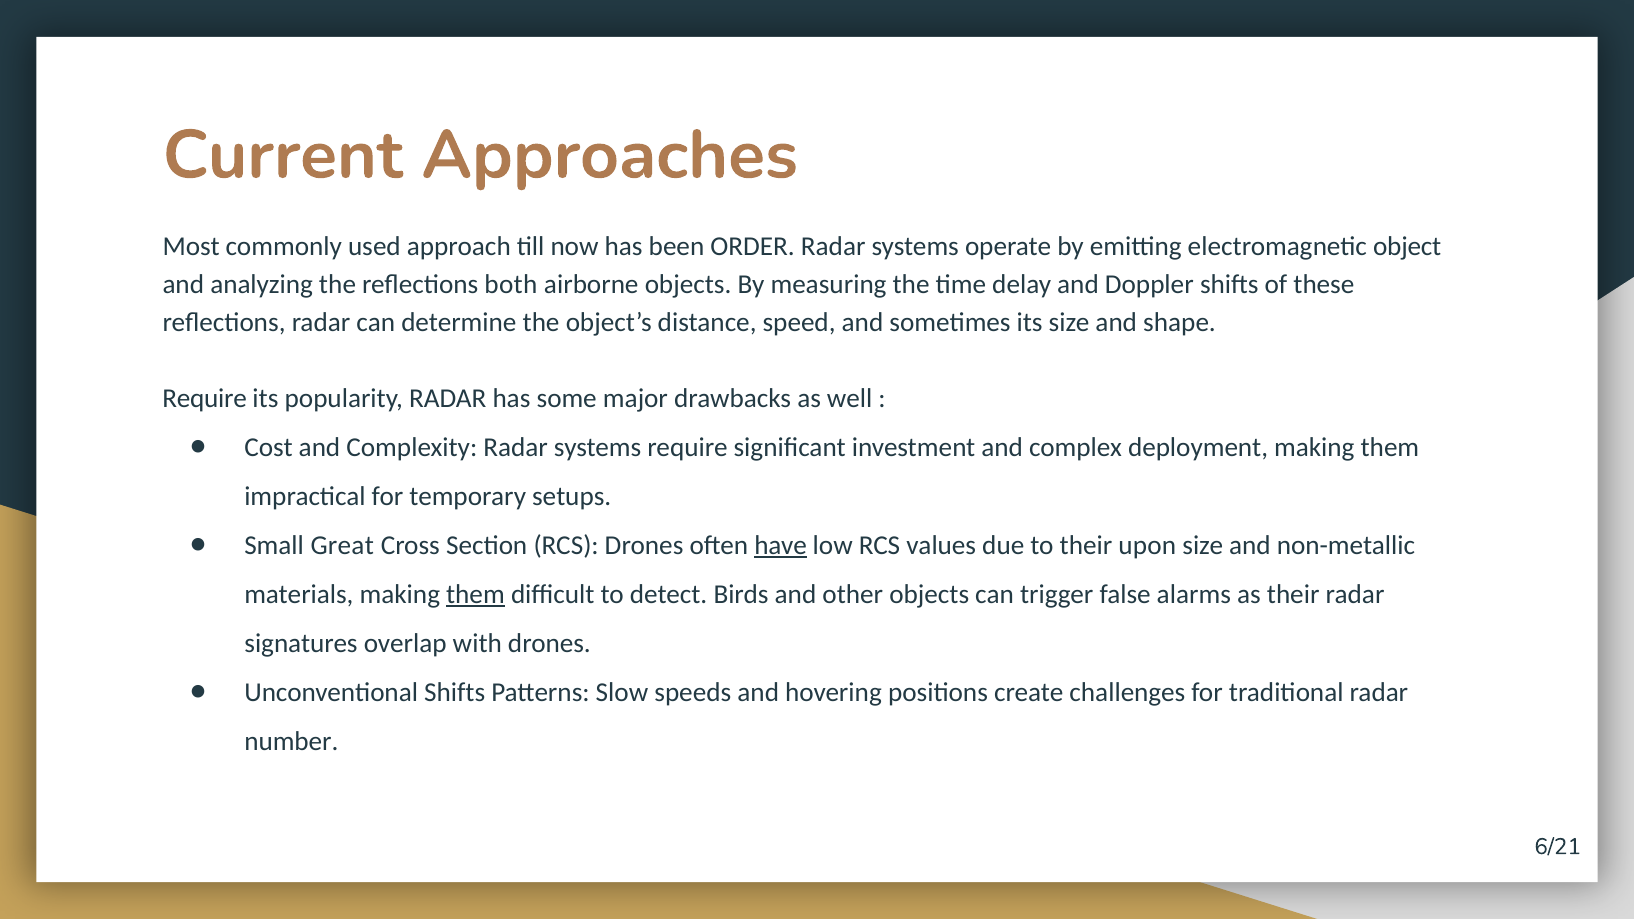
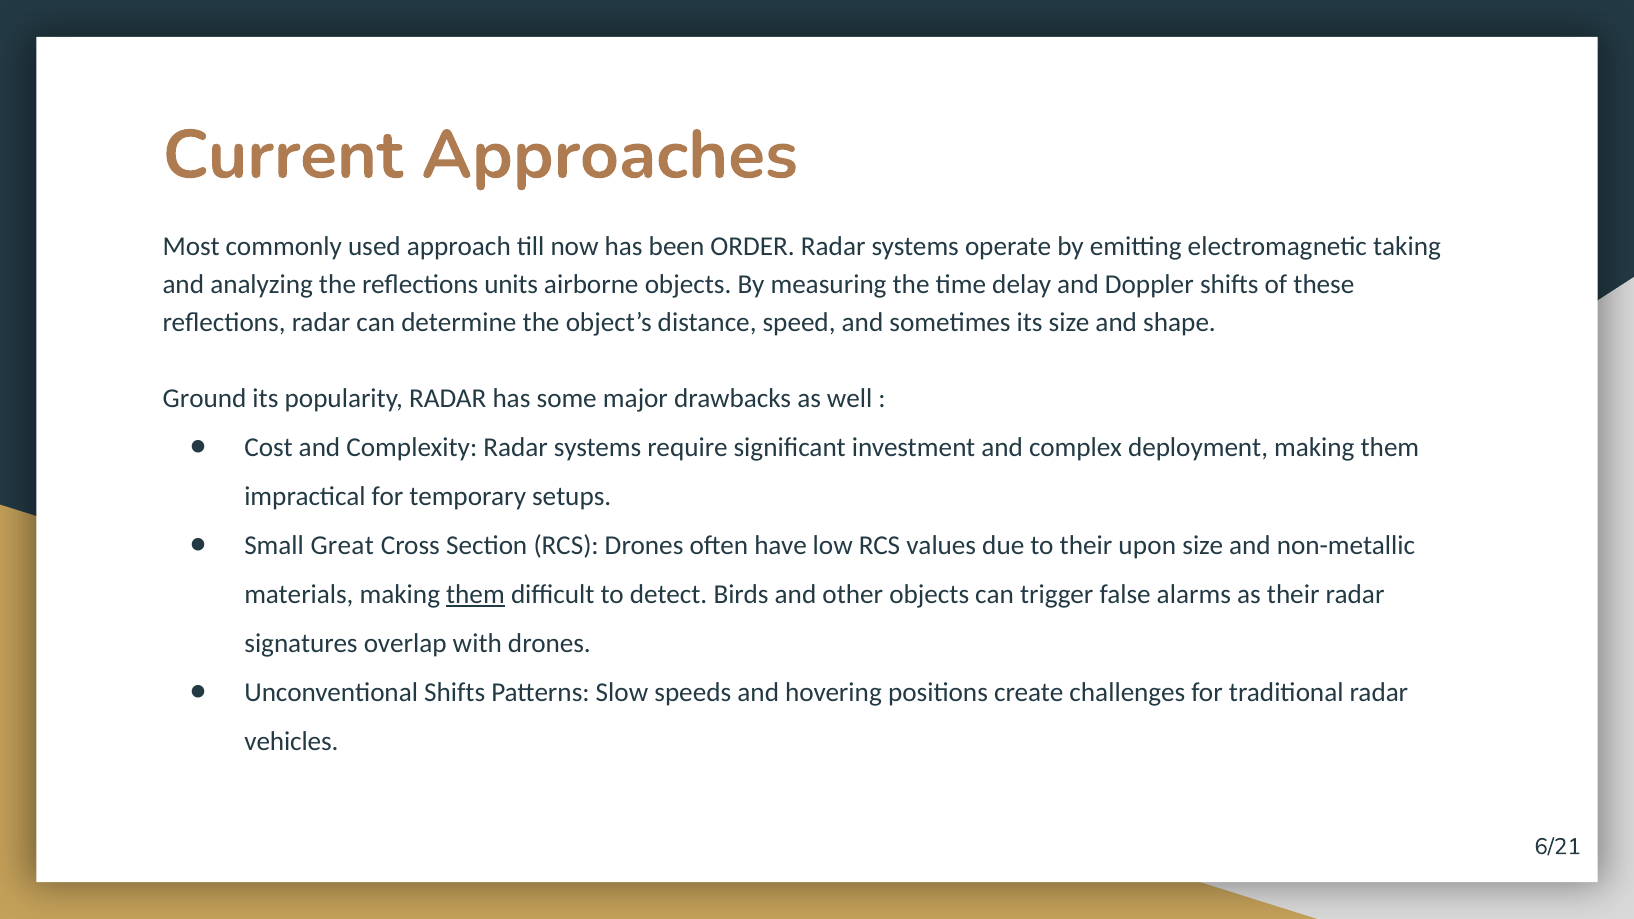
object: object -> taking
both: both -> units
Require at (205, 398): Require -> Ground
have underline: present -> none
number: number -> vehicles
